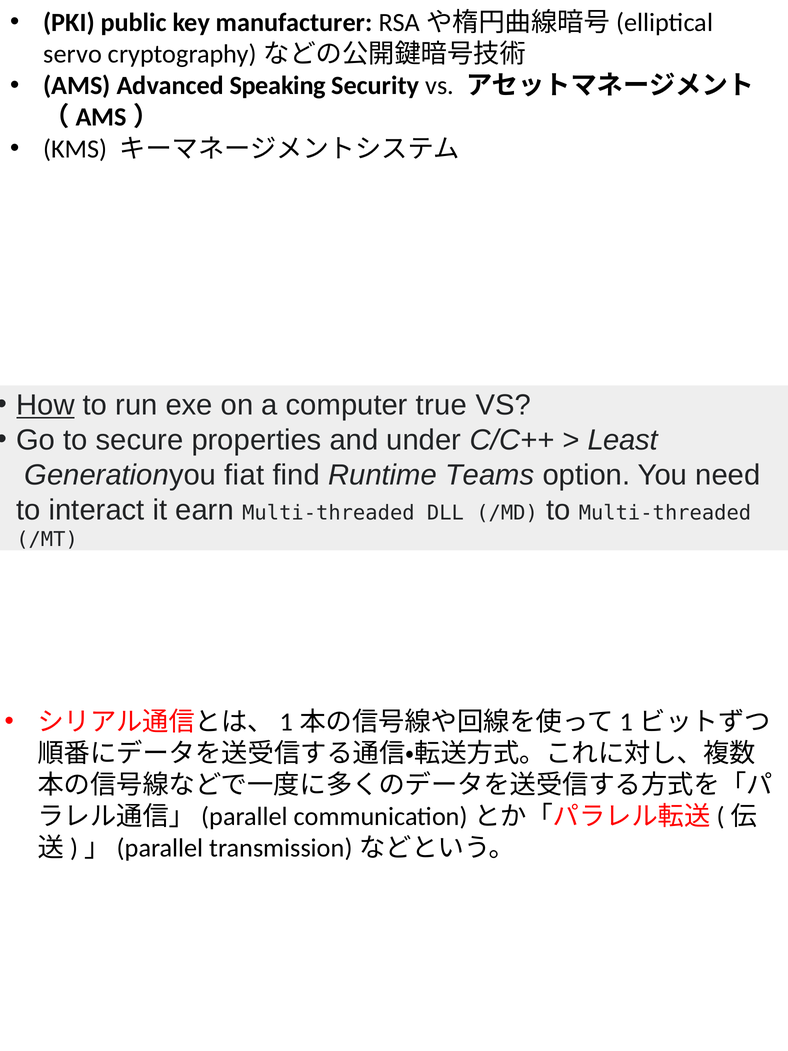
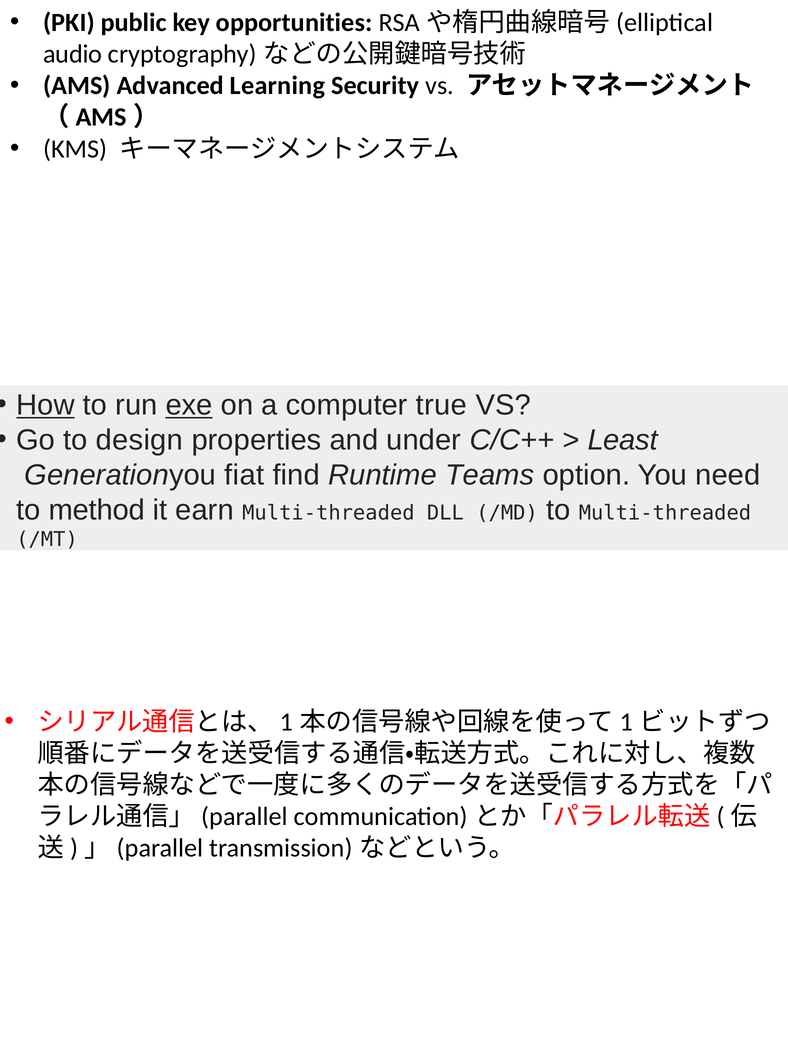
manufacturer: manufacturer -> opportunities
servo: servo -> audio
Speaking: Speaking -> Learning
exe underline: none -> present
secure: secure -> design
interact: interact -> method
